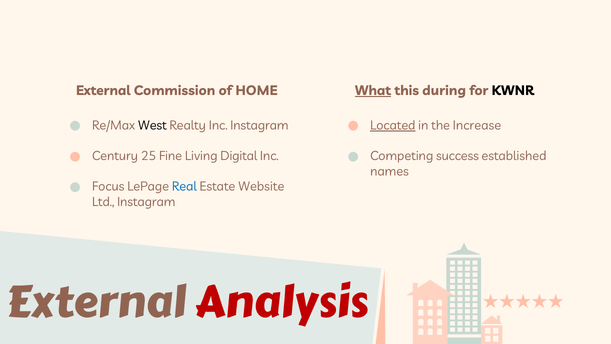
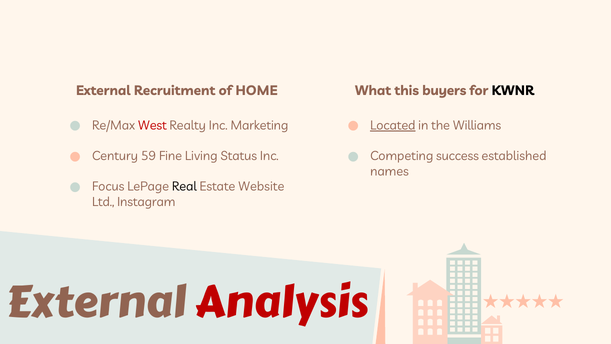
Commission: Commission -> Recruitment
What underline: present -> none
during: during -> buyers
West colour: black -> red
Inc Instagram: Instagram -> Marketing
Increase: Increase -> Williams
25: 25 -> 59
Digital: Digital -> Status
Real colour: blue -> black
